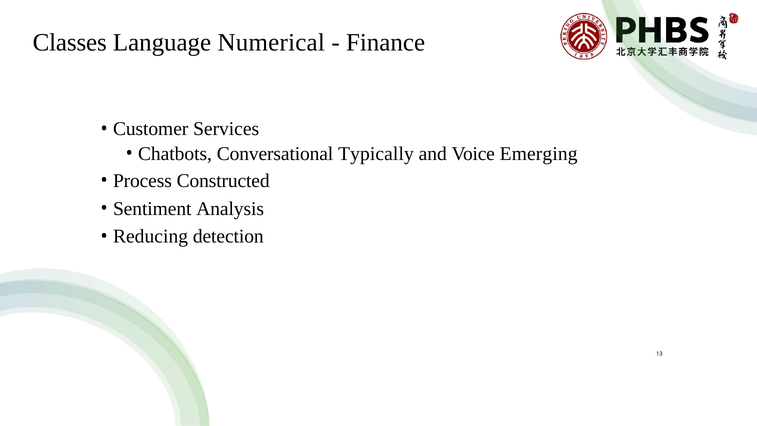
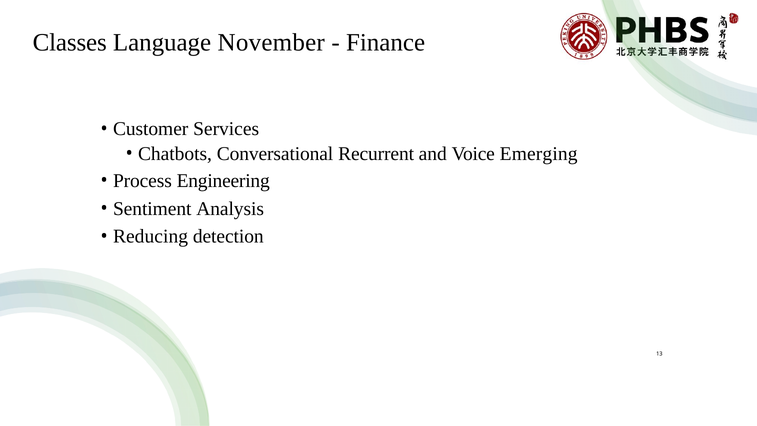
Numerical: Numerical -> November
Typically: Typically -> Recurrent
Constructed: Constructed -> Engineering
